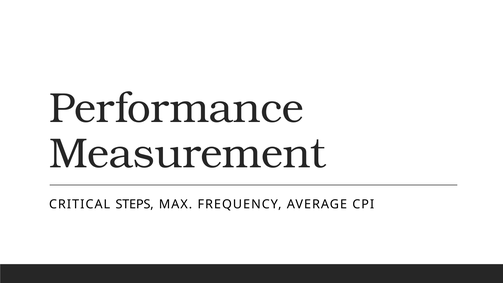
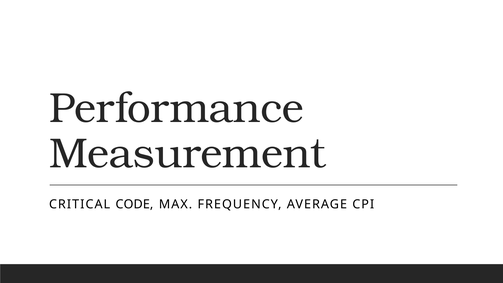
STEPS: STEPS -> CODE
